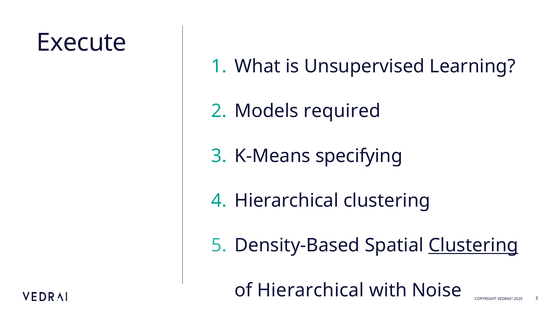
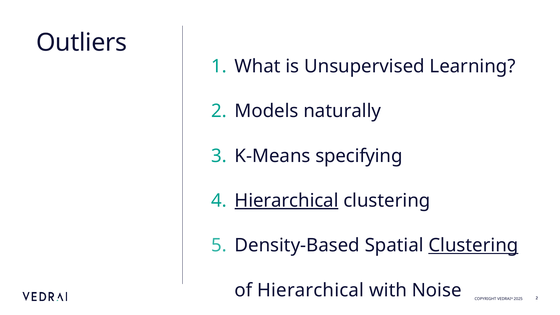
Execute: Execute -> Outliers
required: required -> naturally
Hierarchical at (287, 201) underline: none -> present
